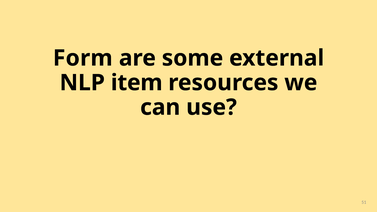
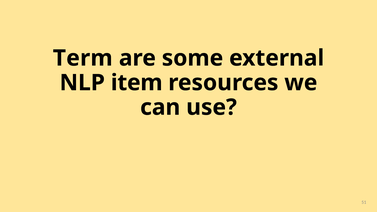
Form: Form -> Term
